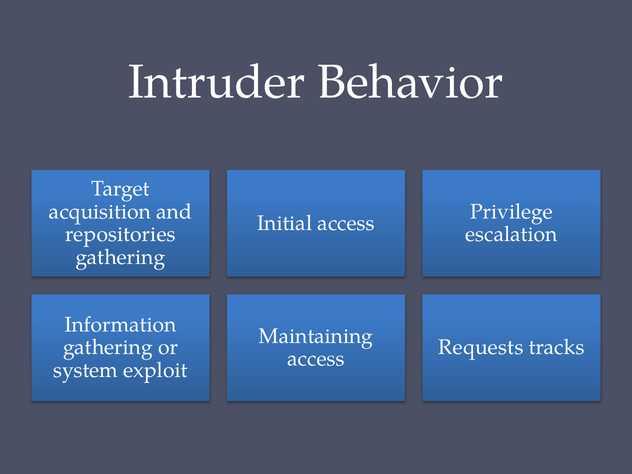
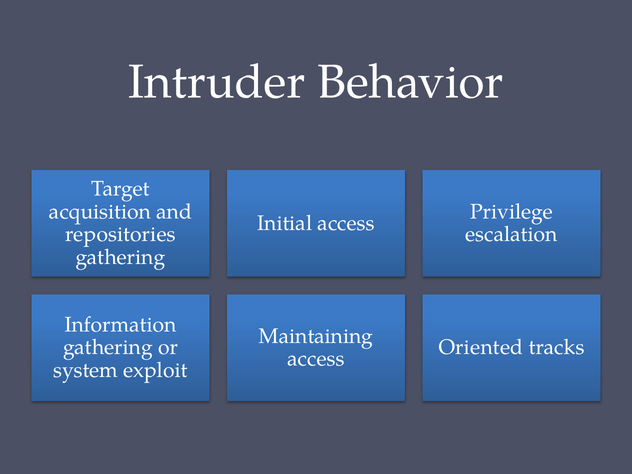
Requests: Requests -> Oriented
